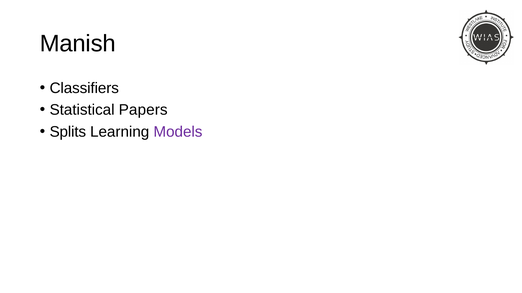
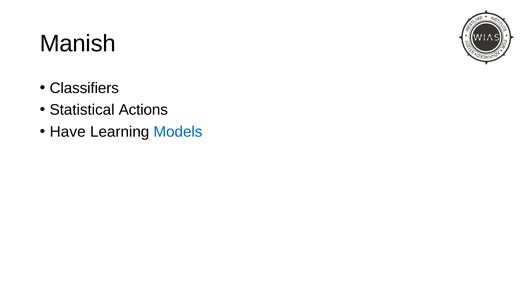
Papers: Papers -> Actions
Splits: Splits -> Have
Models colour: purple -> blue
